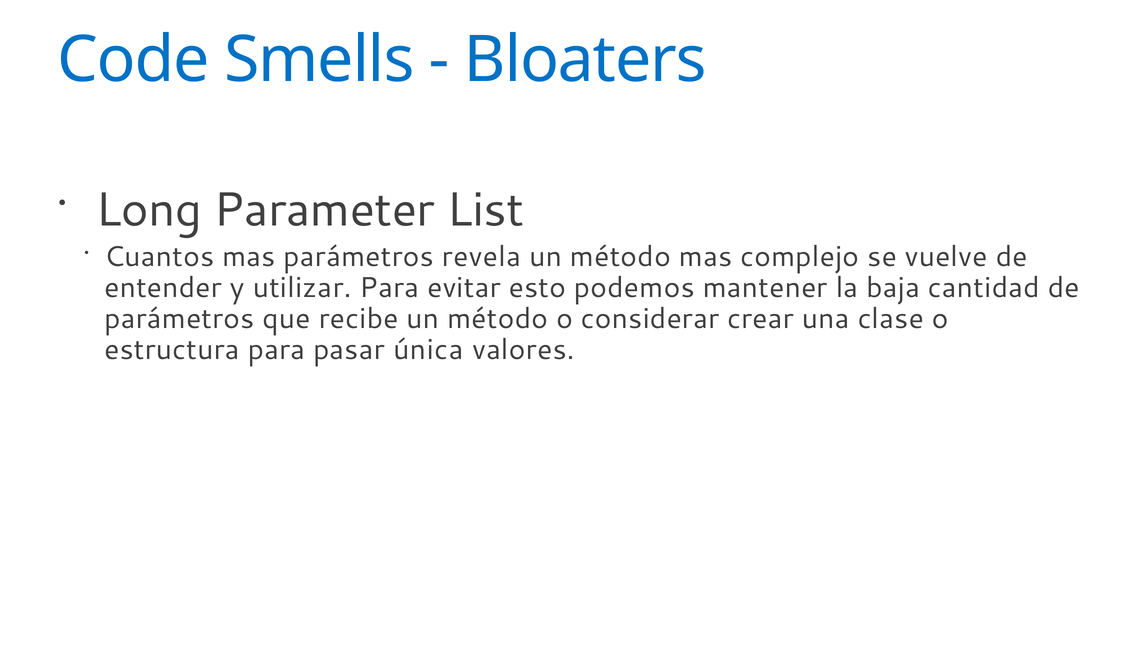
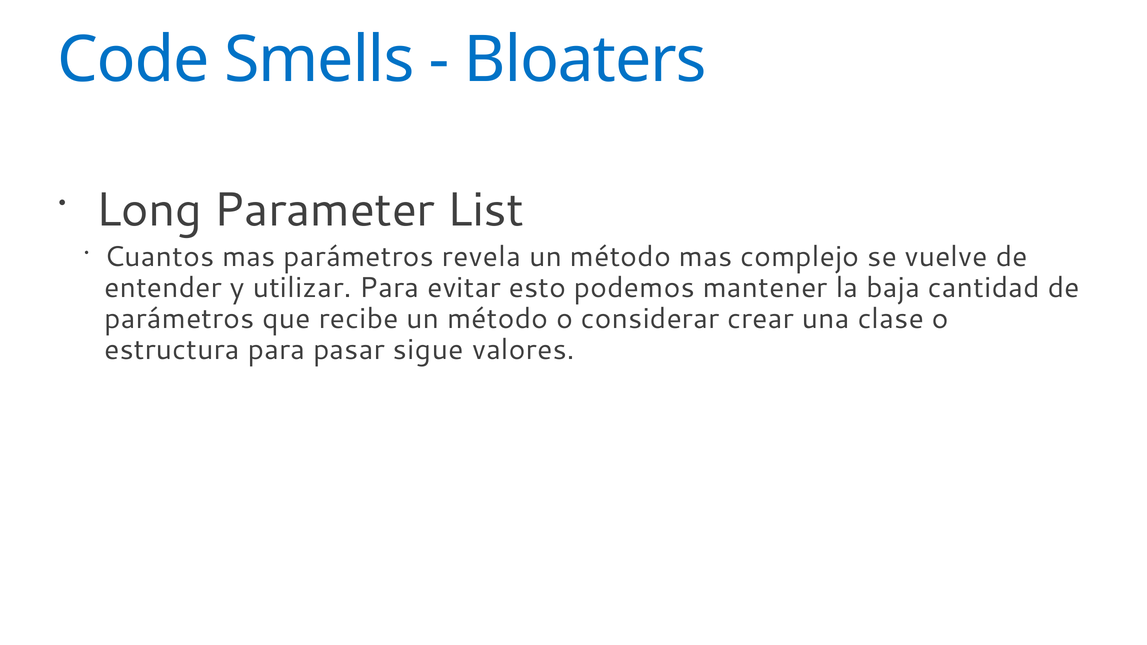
única: única -> sigue
